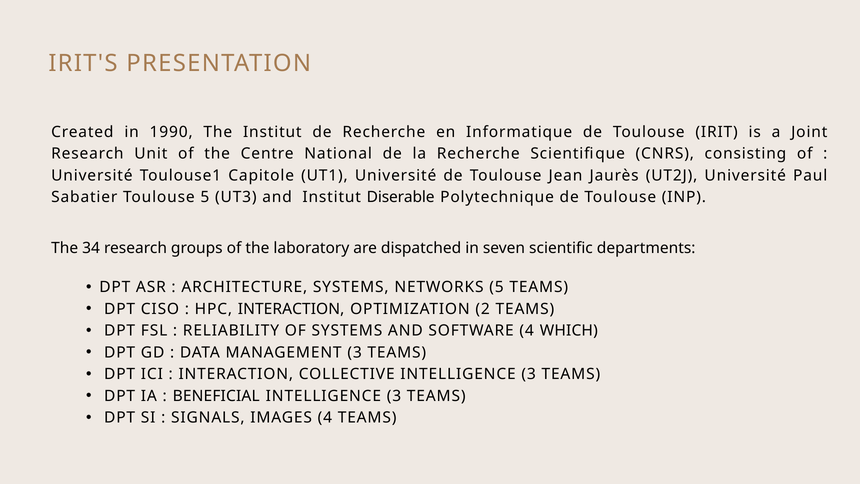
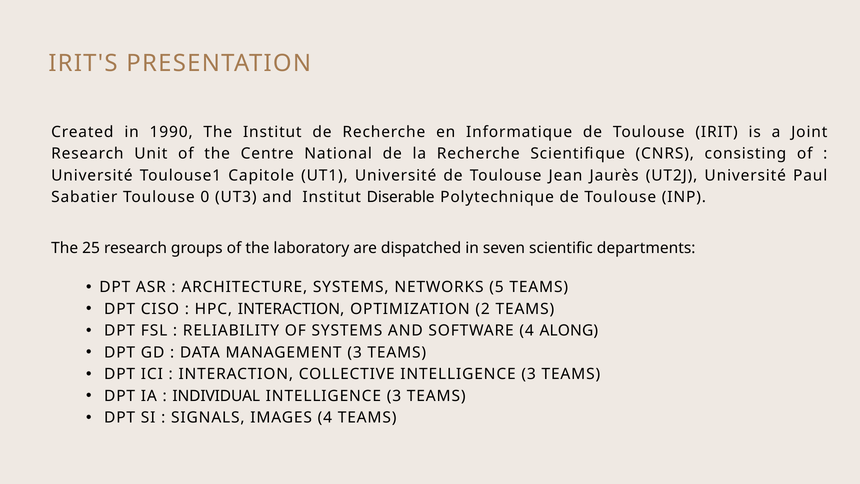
Toulouse 5: 5 -> 0
34: 34 -> 25
WHICH: WHICH -> ALONG
BENEFICIAL: BENEFICIAL -> INDIVIDUAL
